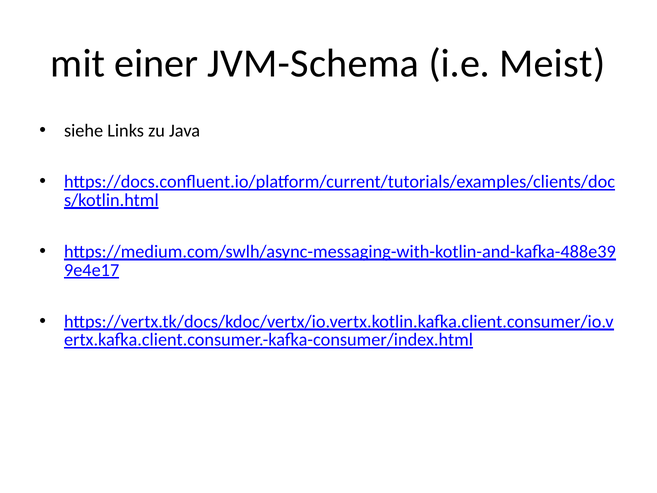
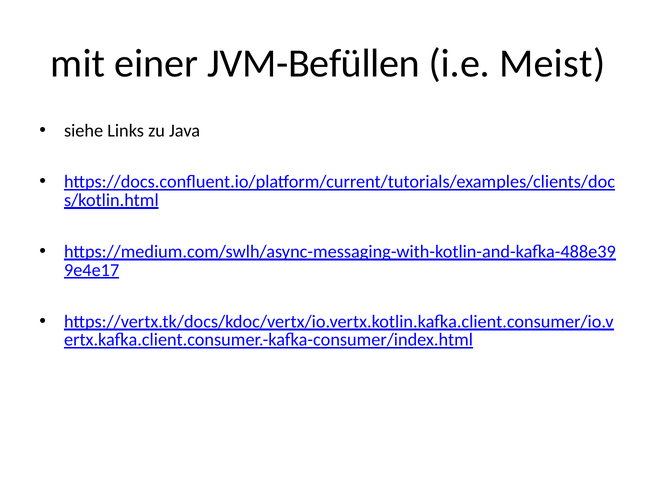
JVM-Schema: JVM-Schema -> JVM-Befüllen
